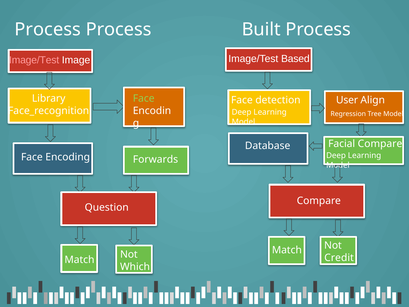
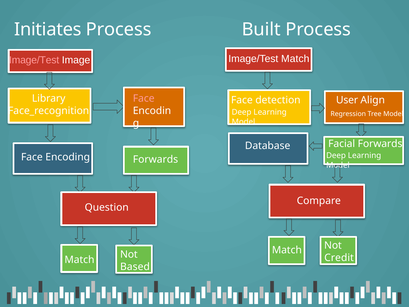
Process at (48, 30): Process -> Initiates
Image/Test Based: Based -> Match
Face at (144, 98) colour: light green -> pink
Facial Compare: Compare -> Forwards
Which: Which -> Based
